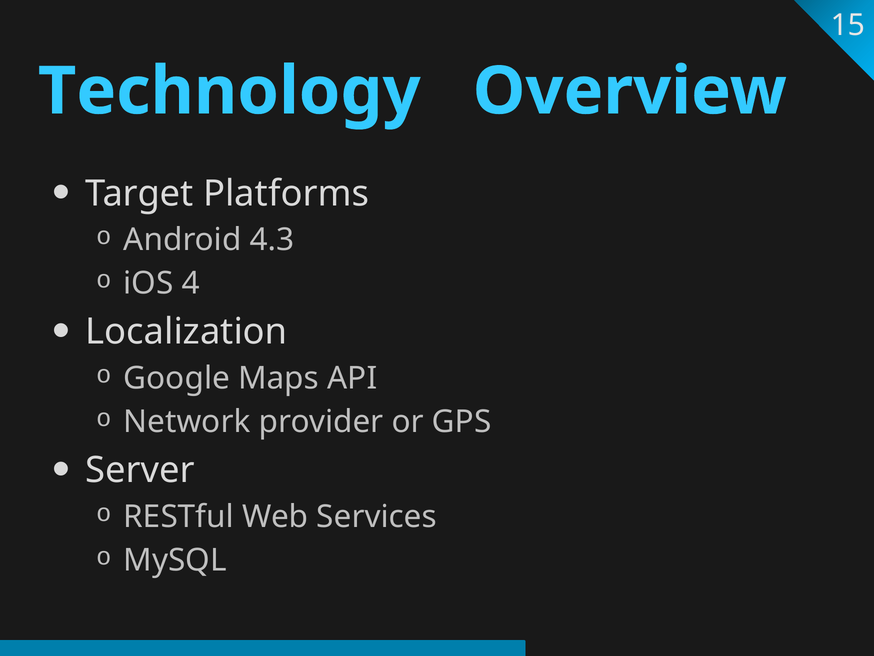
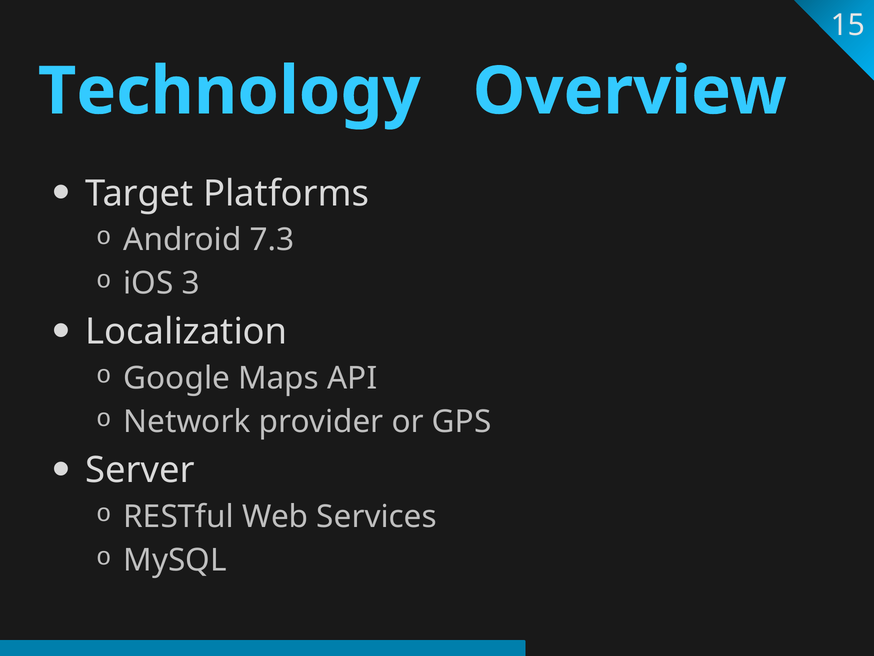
4.3: 4.3 -> 7.3
4: 4 -> 3
